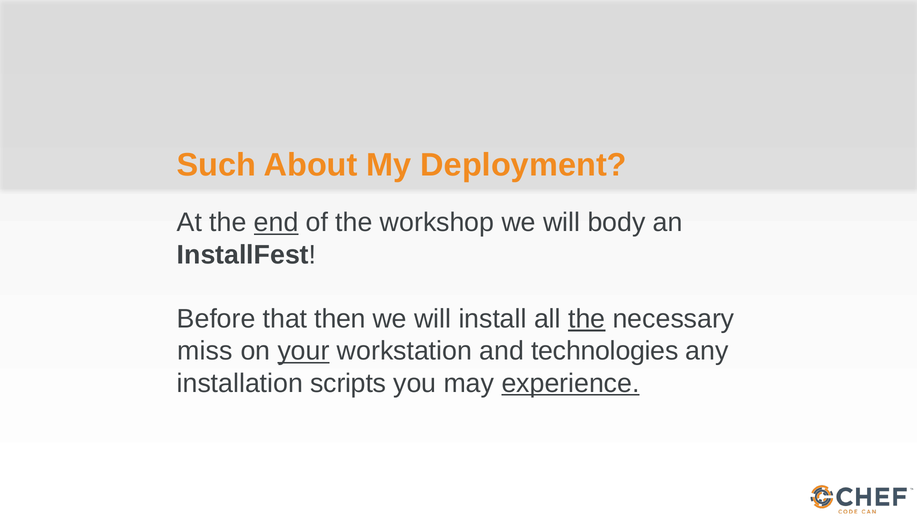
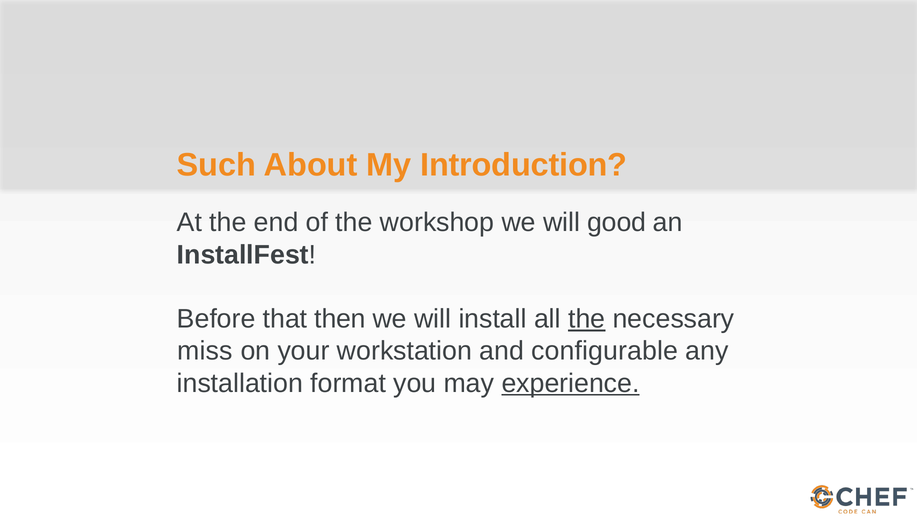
Deployment: Deployment -> Introduction
end underline: present -> none
body: body -> good
your underline: present -> none
technologies: technologies -> configurable
scripts: scripts -> format
